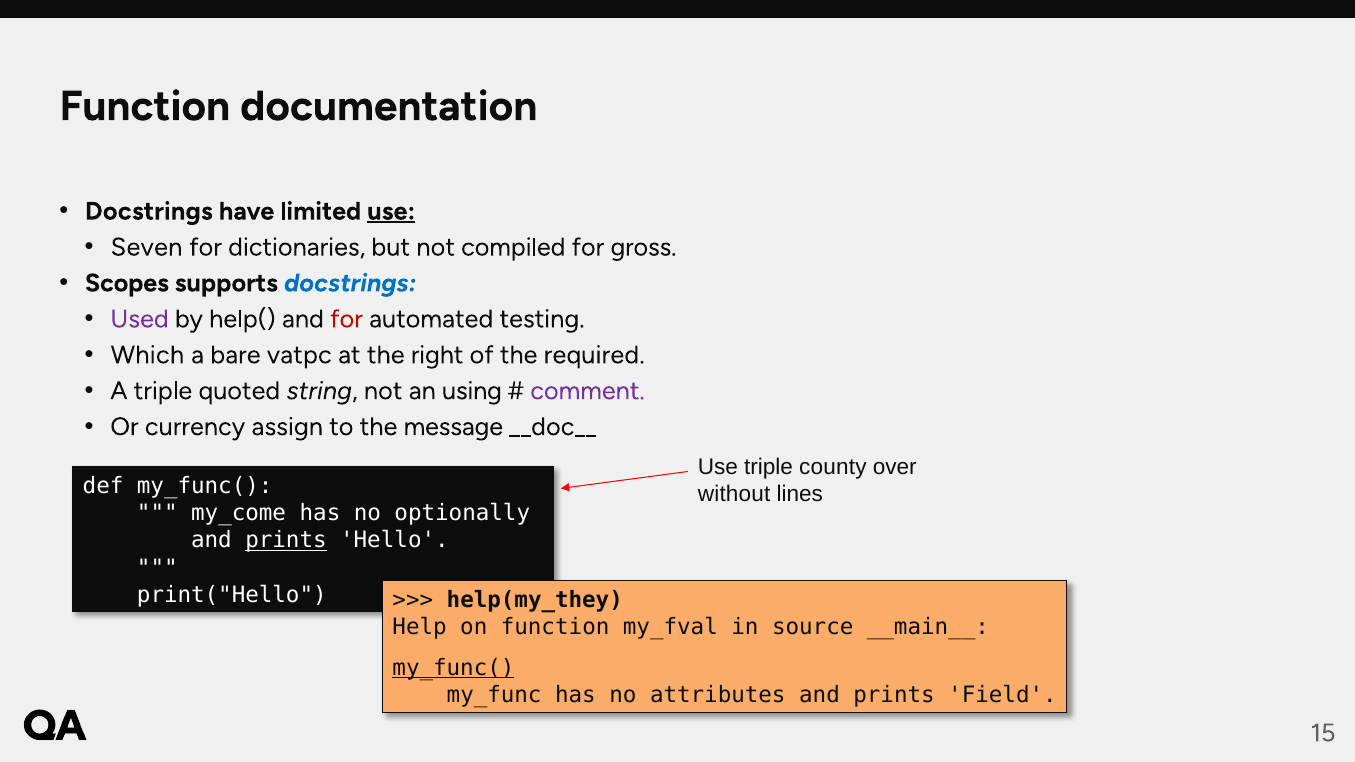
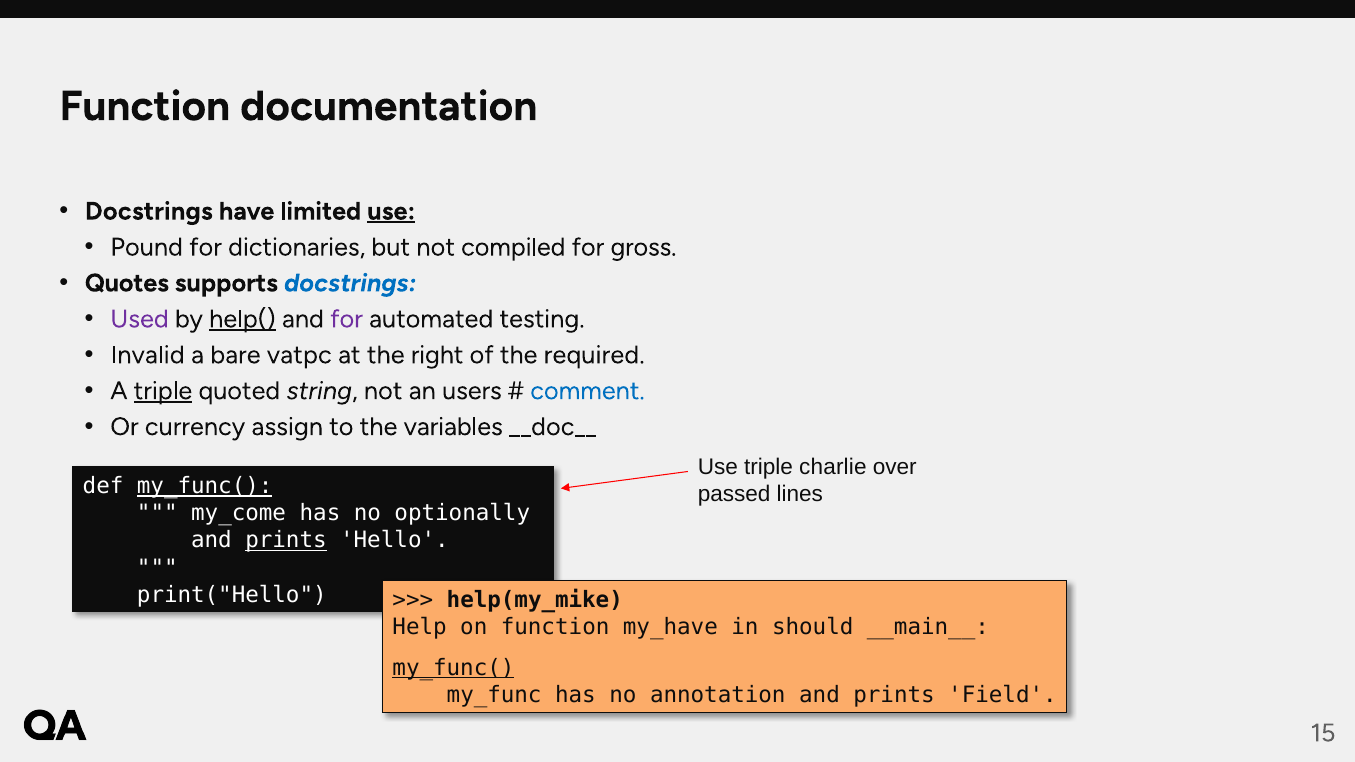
Seven: Seven -> Pound
Scopes: Scopes -> Quotes
help( underline: none -> present
for at (346, 319) colour: red -> purple
Which: Which -> Invalid
triple at (163, 391) underline: none -> present
using: using -> users
comment colour: purple -> blue
message: message -> variables
county: county -> charlie
my_func( at (205, 487) underline: none -> present
without: without -> passed
help(my_they: help(my_they -> help(my_mike
my_fval: my_fval -> my_have
source: source -> should
attributes: attributes -> annotation
